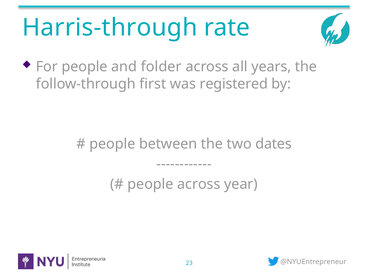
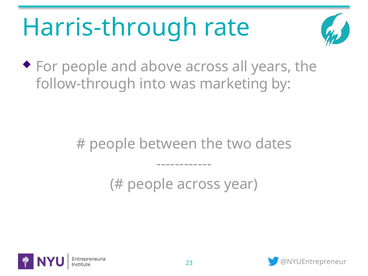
folder: folder -> above
first: first -> into
registered: registered -> marketing
